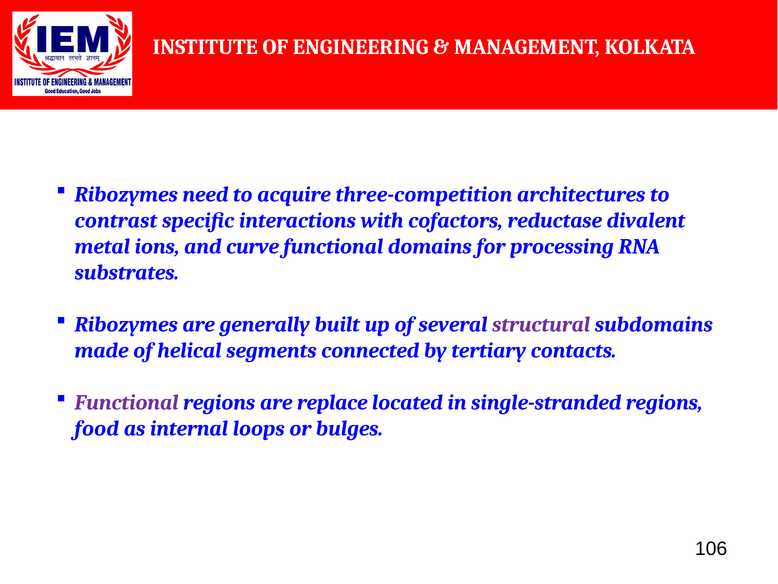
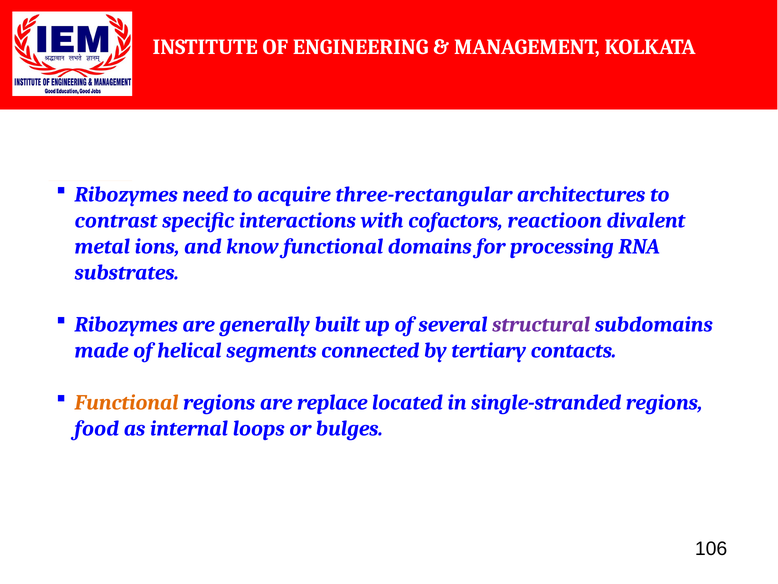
three-competition: three-competition -> three-rectangular
reductase: reductase -> reactioon
curve: curve -> know
Functional at (127, 402) colour: purple -> orange
